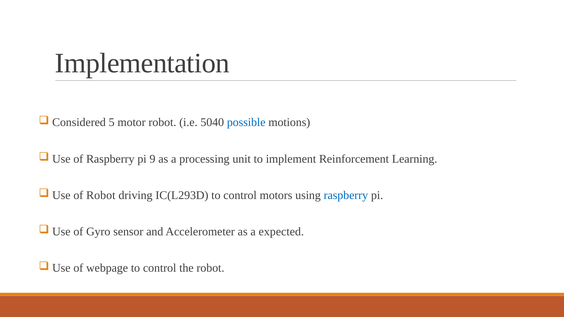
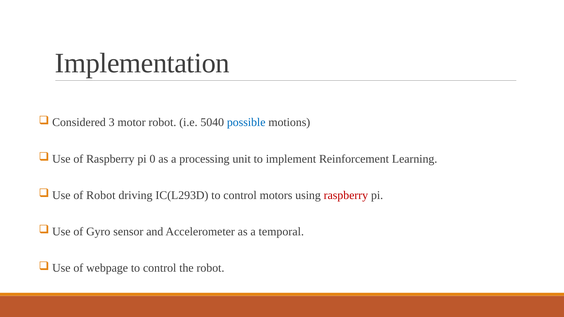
5: 5 -> 3
9: 9 -> 0
raspberry at (346, 195) colour: blue -> red
expected: expected -> temporal
